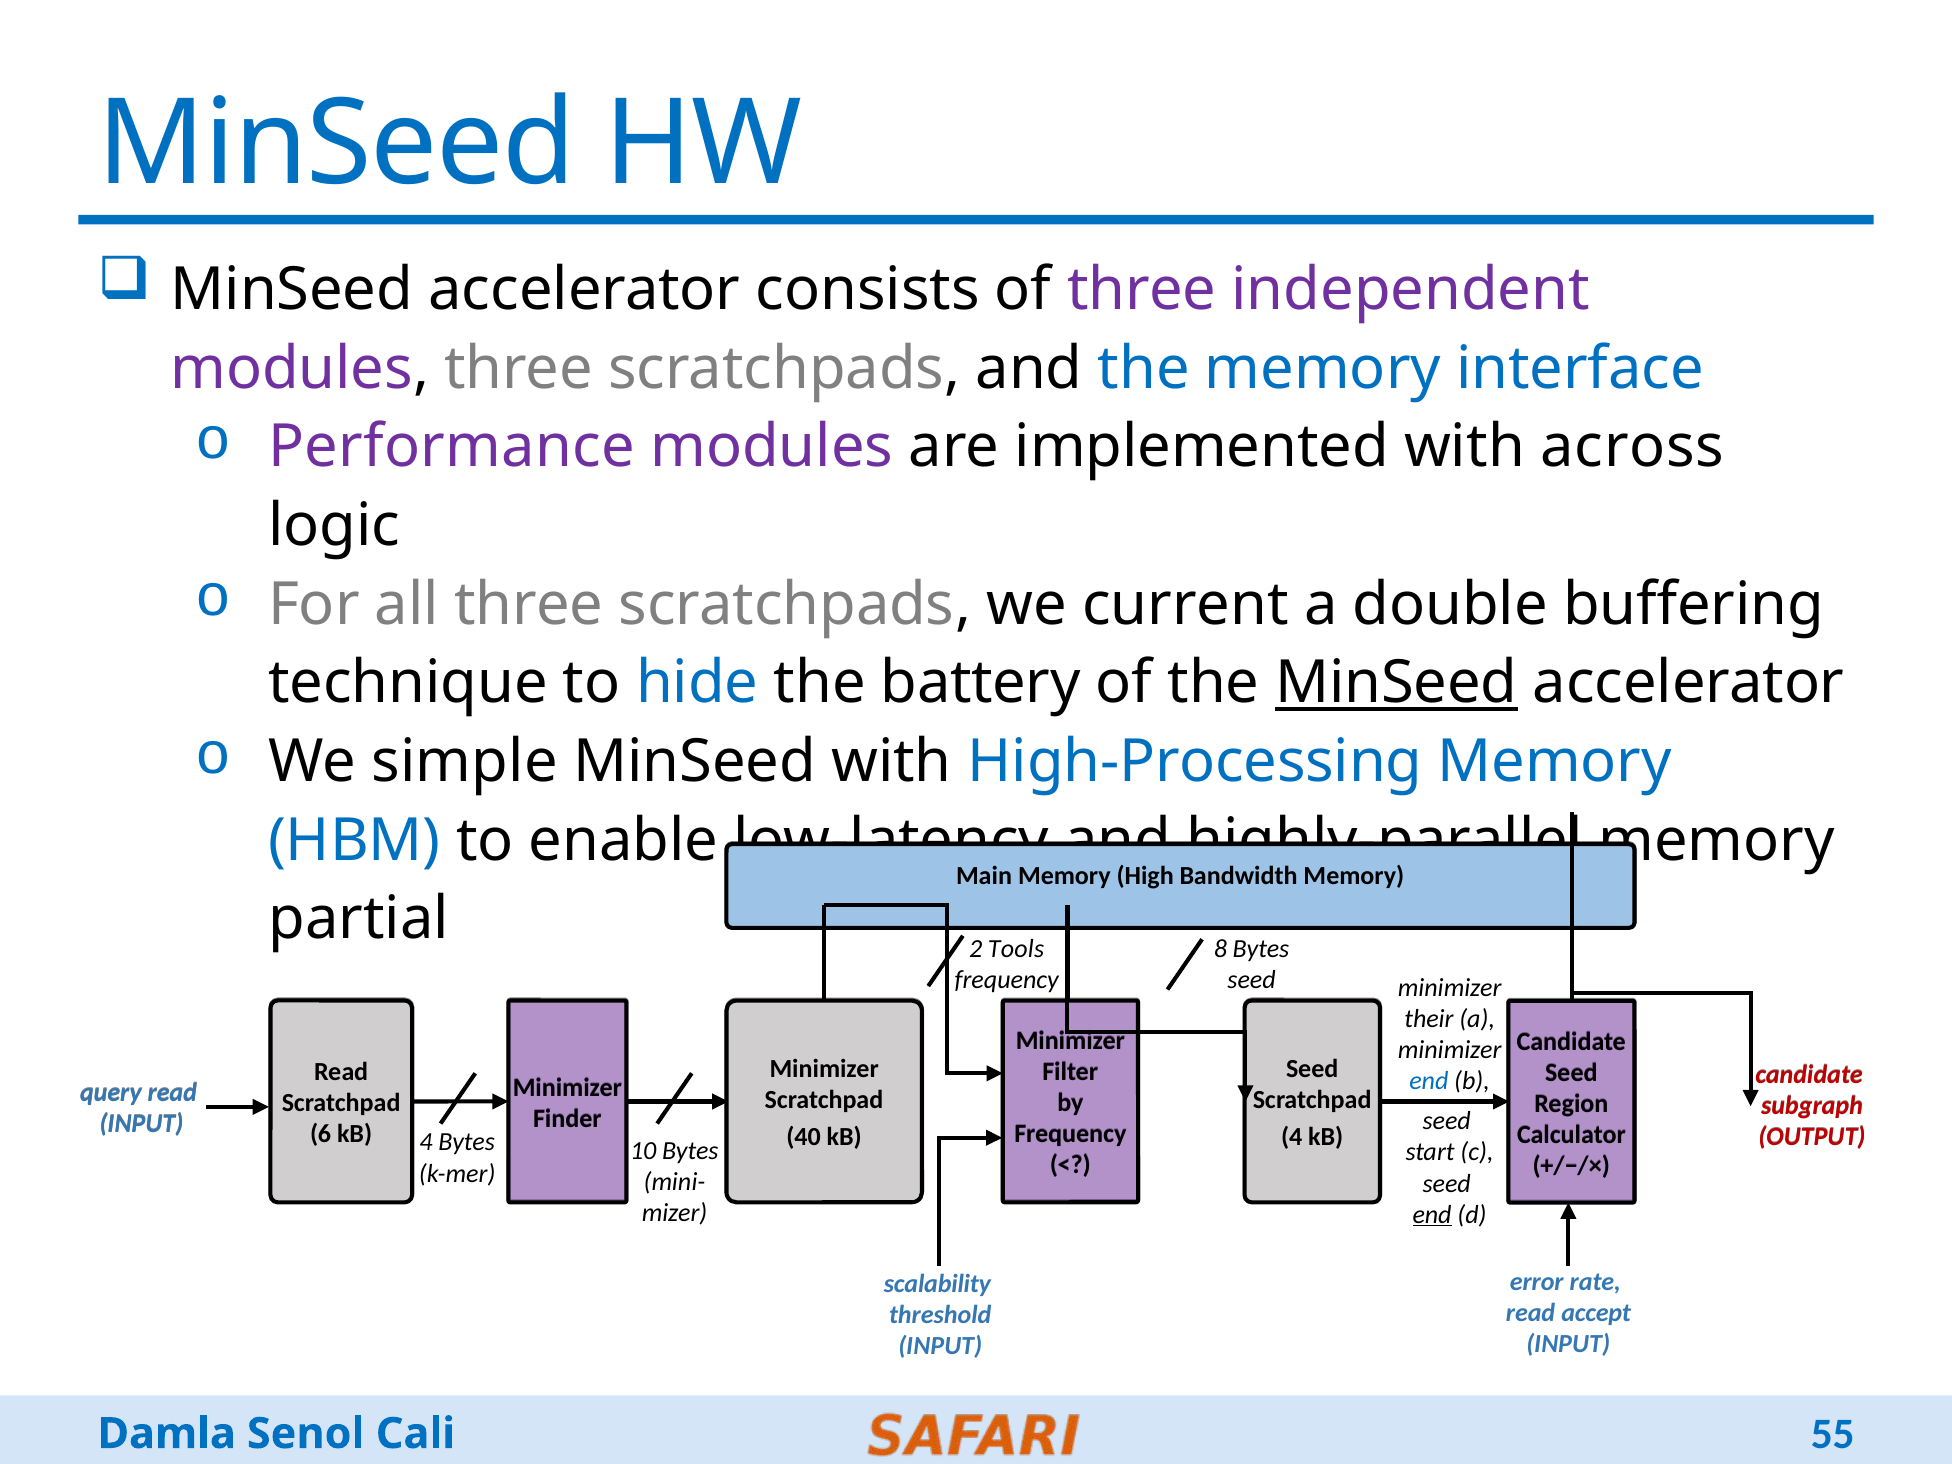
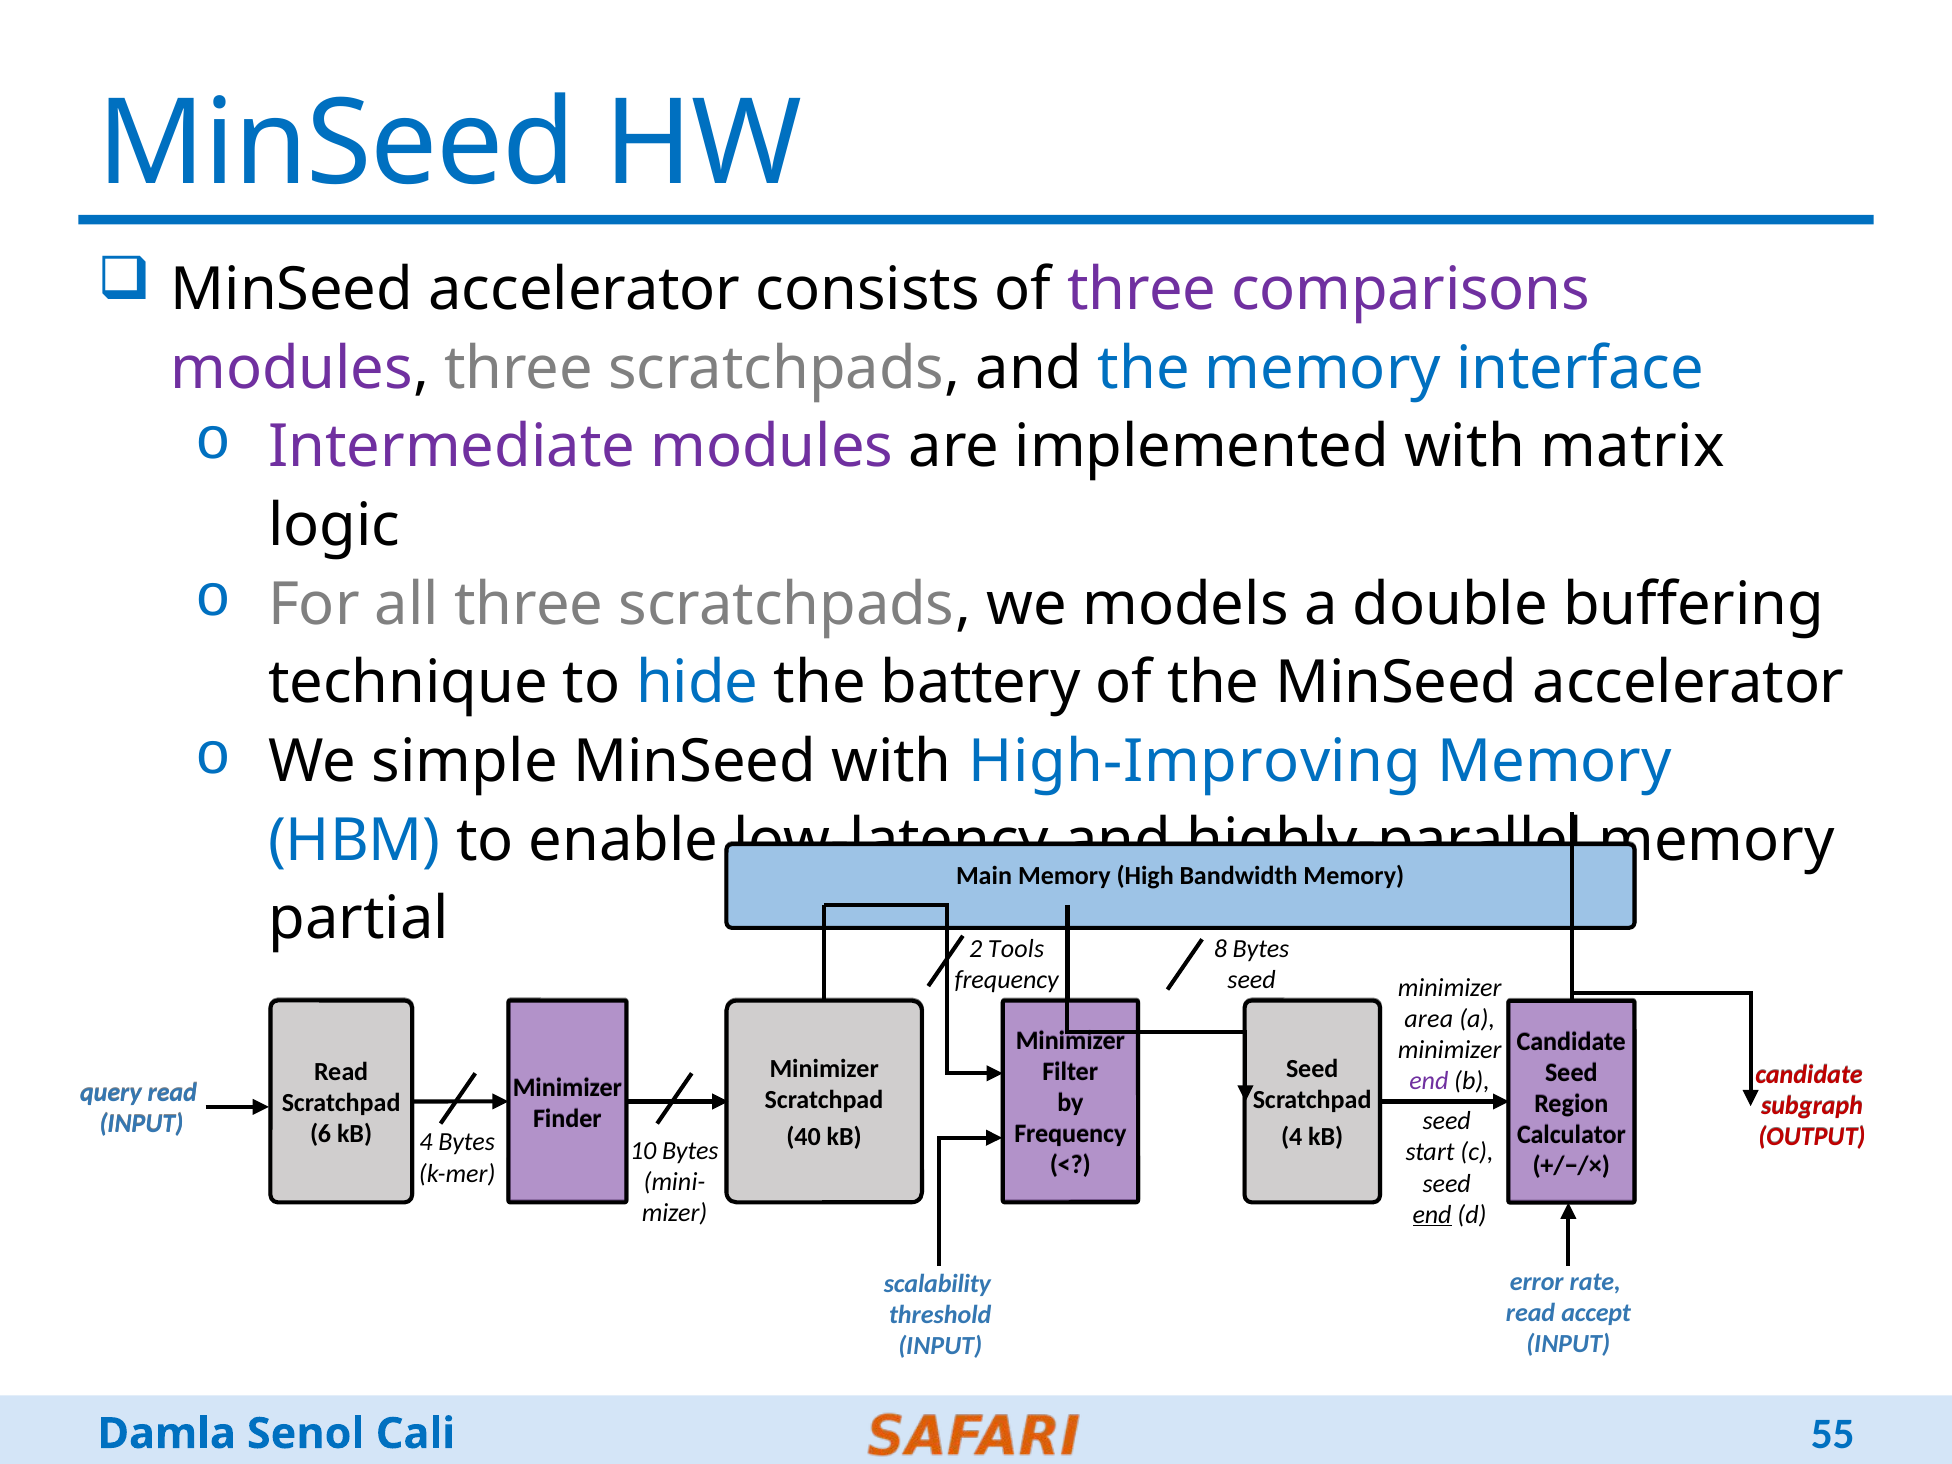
independent: independent -> comparisons
Performance: Performance -> Intermediate
across: across -> matrix
current: current -> models
MinSeed at (1396, 683) underline: present -> none
High-Processing: High-Processing -> High-Improving
their: their -> area
end at (1429, 1081) colour: blue -> purple
